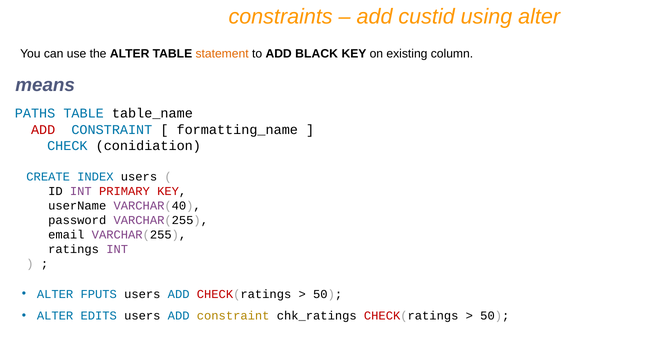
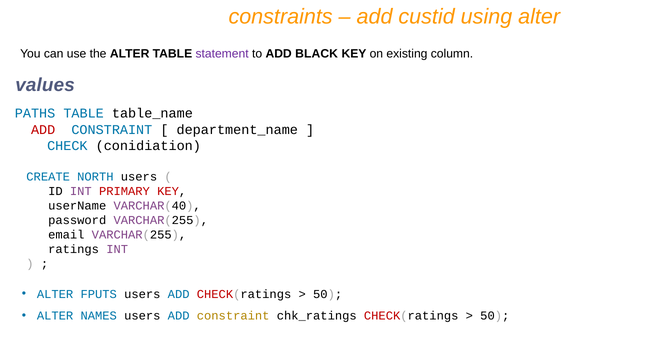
statement colour: orange -> purple
means: means -> values
formatting_name: formatting_name -> department_name
INDEX: INDEX -> NORTH
EDITS: EDITS -> NAMES
